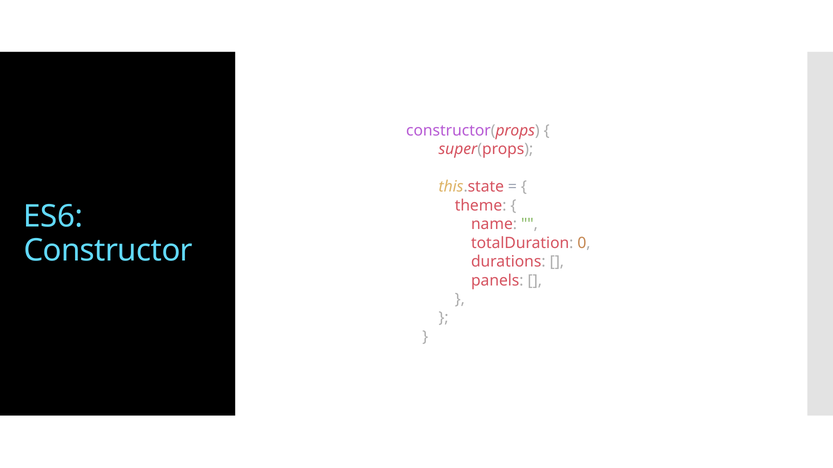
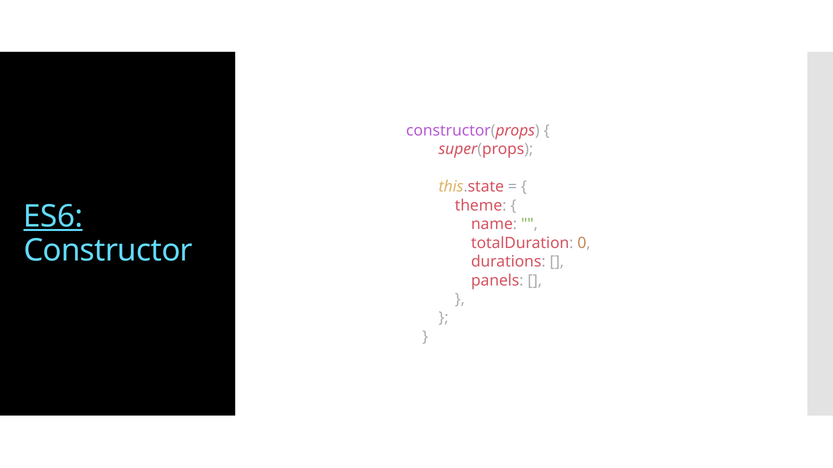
ES6 underline: none -> present
